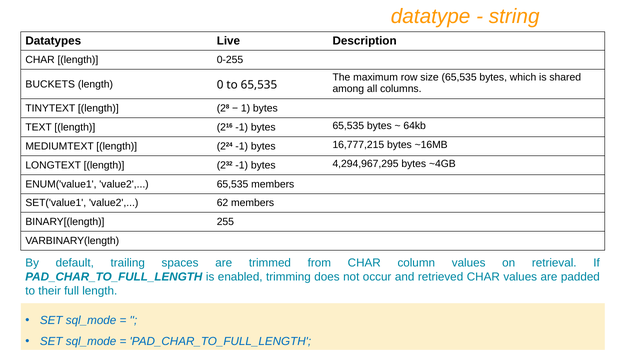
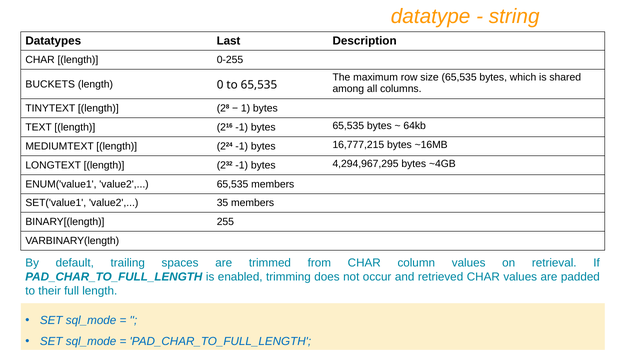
Live: Live -> Last
62: 62 -> 35
